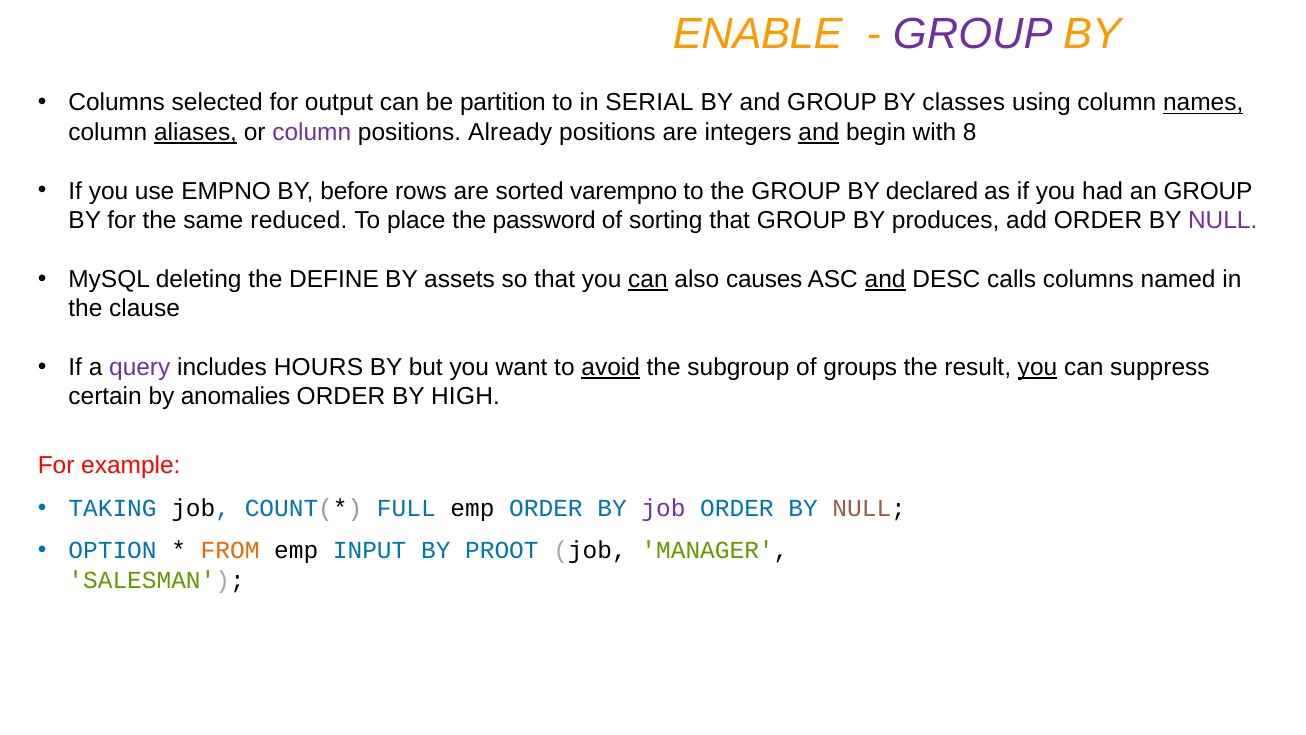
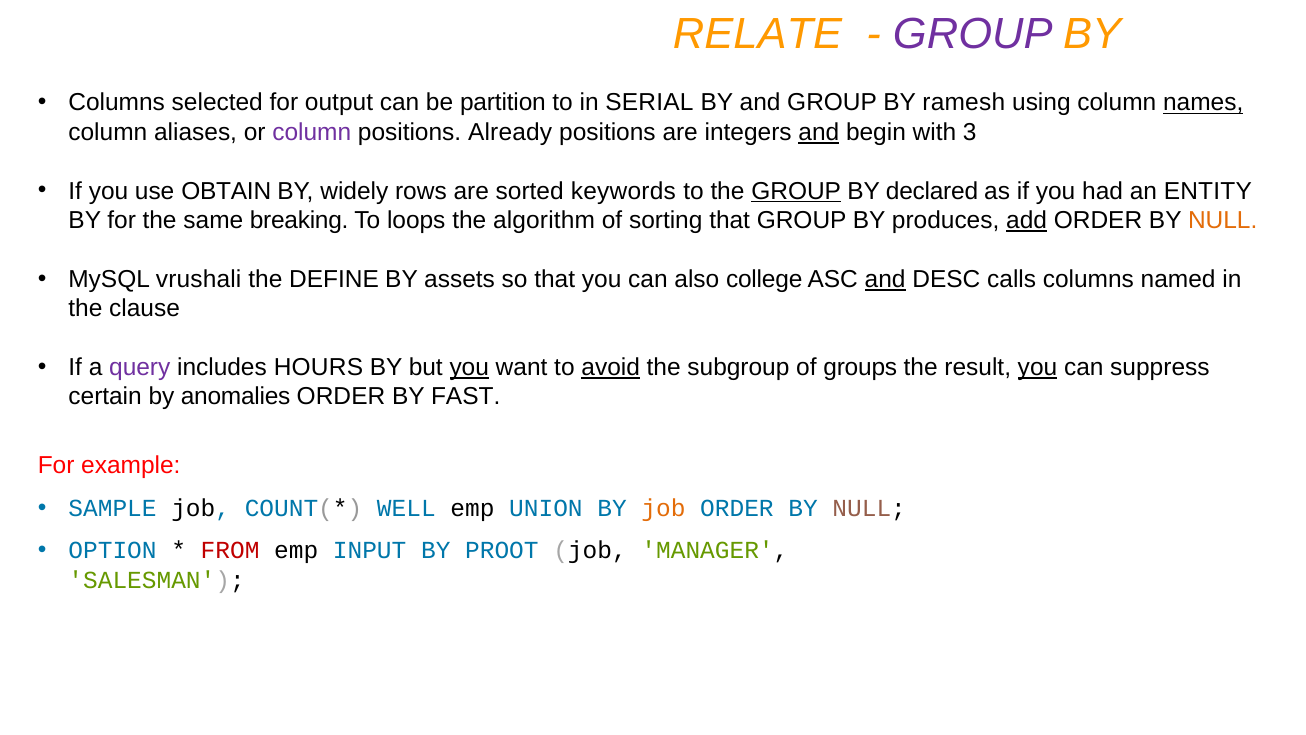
ENABLE: ENABLE -> RELATE
classes: classes -> ramesh
aliases underline: present -> none
8: 8 -> 3
EMPNO: EMPNO -> OBTAIN
before: before -> widely
varempno: varempno -> keywords
GROUP at (796, 191) underline: none -> present
an GROUP: GROUP -> ENTITY
reduced: reduced -> breaking
place: place -> loops
password: password -> algorithm
add underline: none -> present
NULL at (1223, 220) colour: purple -> orange
deleting: deleting -> vrushali
can at (648, 279) underline: present -> none
causes: causes -> college
you at (469, 367) underline: none -> present
HIGH: HIGH -> FAST
TAKING: TAKING -> SAMPLE
FULL: FULL -> WELL
emp ORDER: ORDER -> UNION
job at (663, 508) colour: purple -> orange
FROM colour: orange -> red
